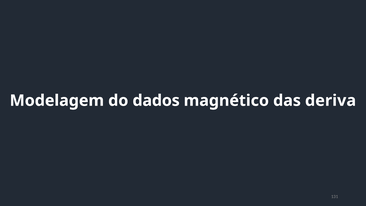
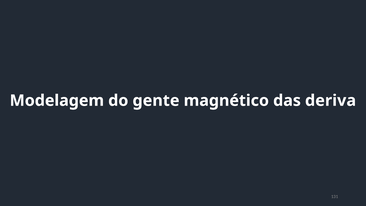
dados: dados -> gente
